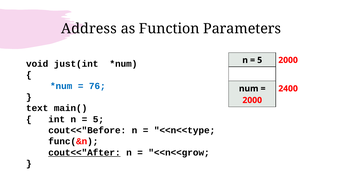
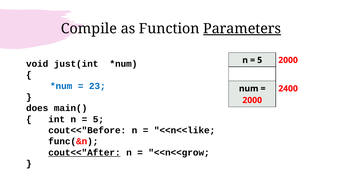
Address: Address -> Compile
Parameters underline: none -> present
76: 76 -> 23
text: text -> does
<<n<<type: <<n<<type -> <<n<<like
